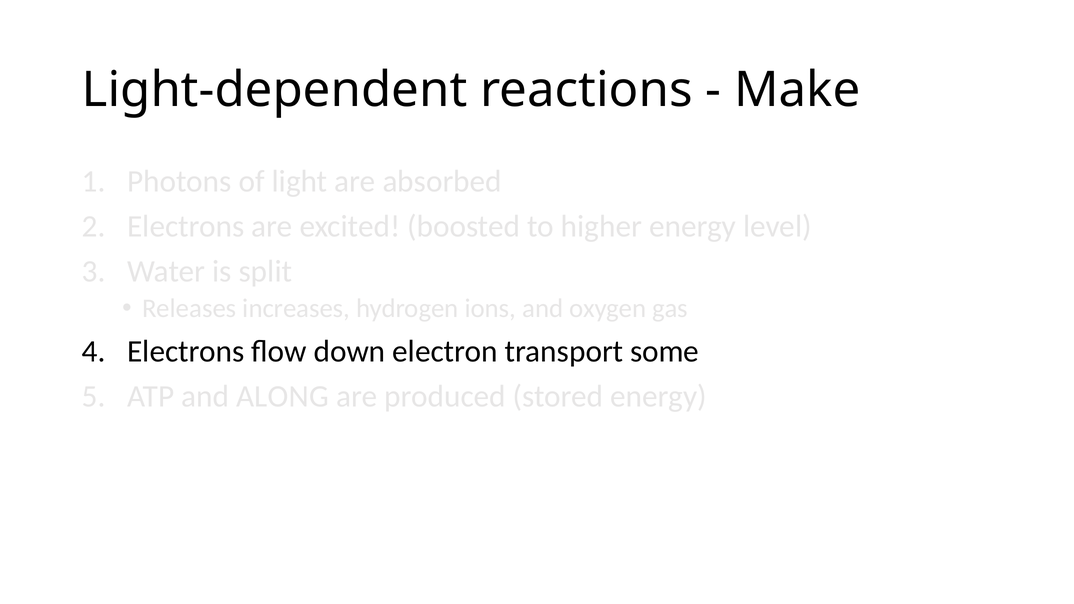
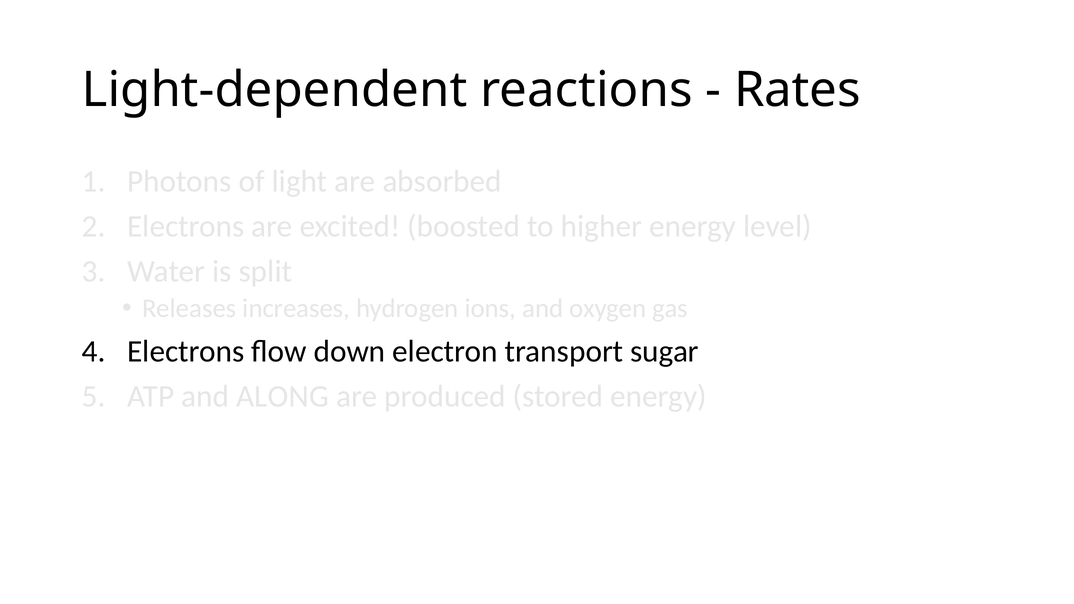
Make: Make -> Rates
some: some -> sugar
